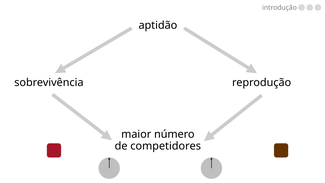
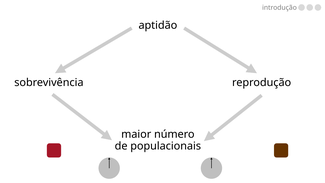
competidores: competidores -> populacionais
